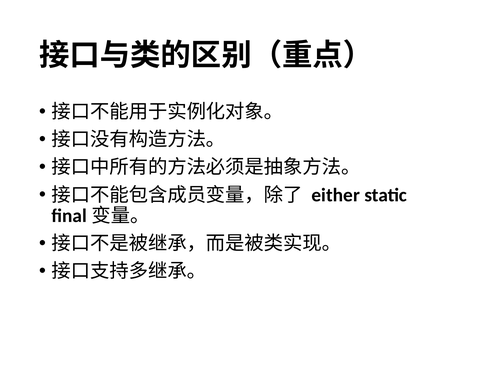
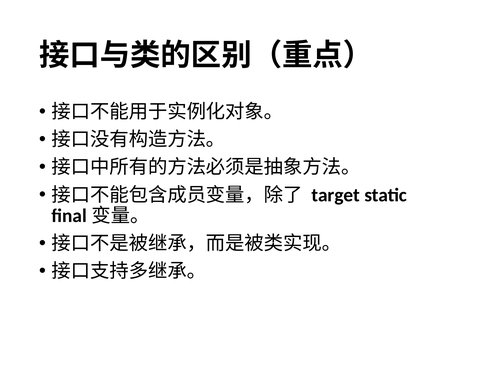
either: either -> target
